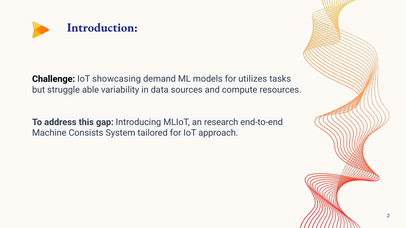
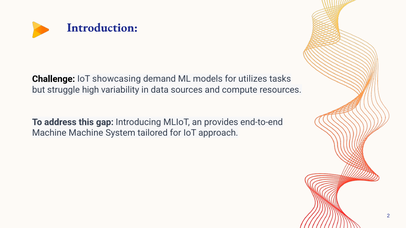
able: able -> high
research: research -> provides
Machine Consists: Consists -> Machine
